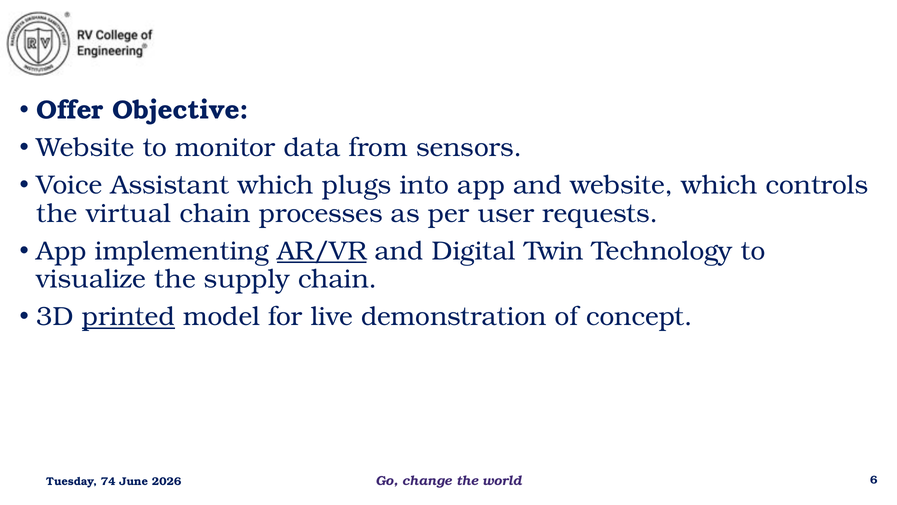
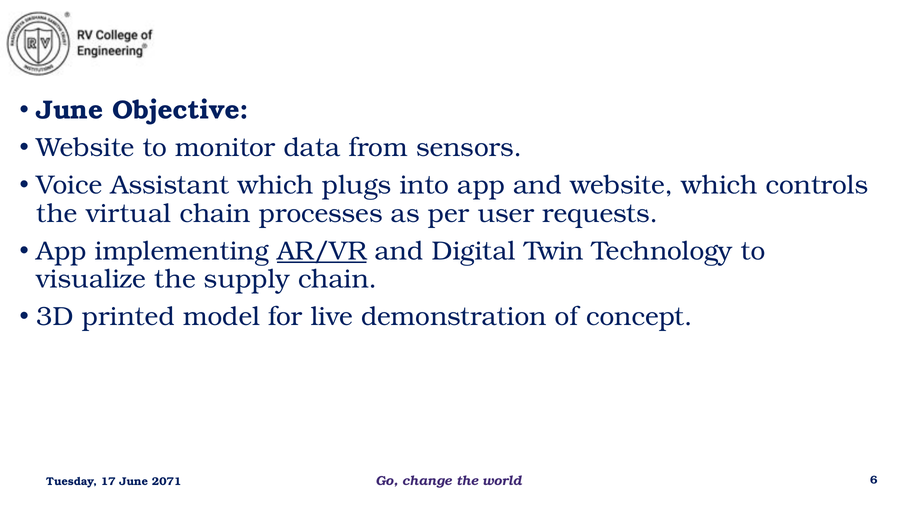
Offer at (70, 110): Offer -> June
printed underline: present -> none
74: 74 -> 17
2026: 2026 -> 2071
